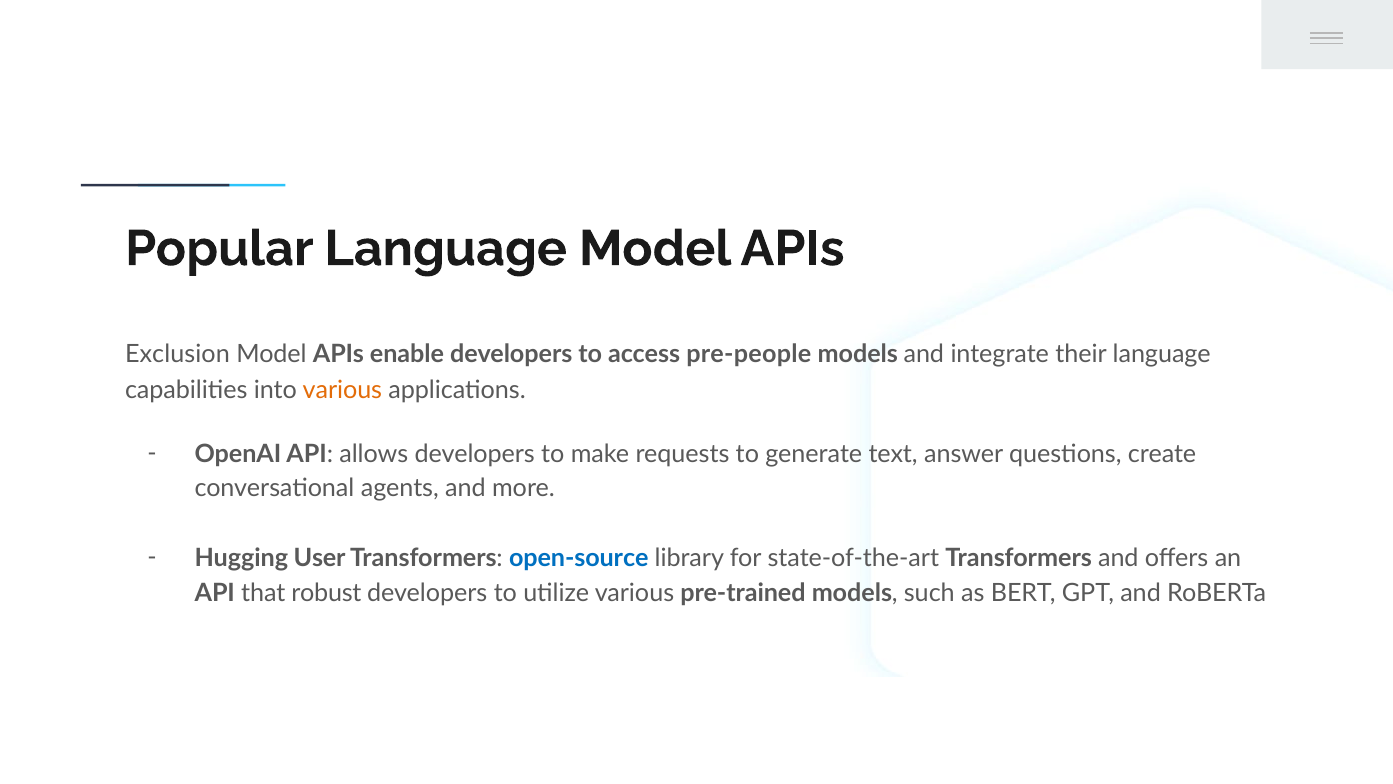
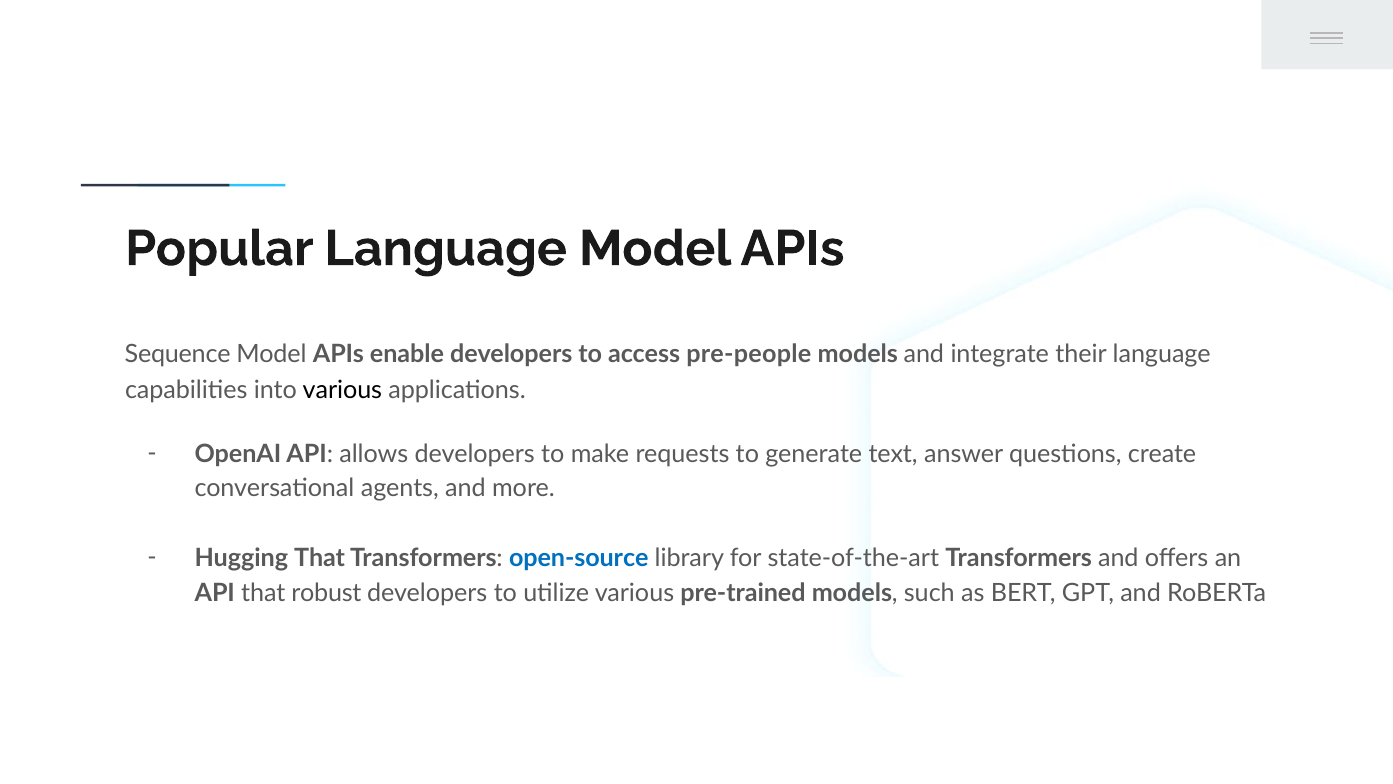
Exclusion: Exclusion -> Sequence
various at (342, 390) colour: orange -> black
Hugging User: User -> That
